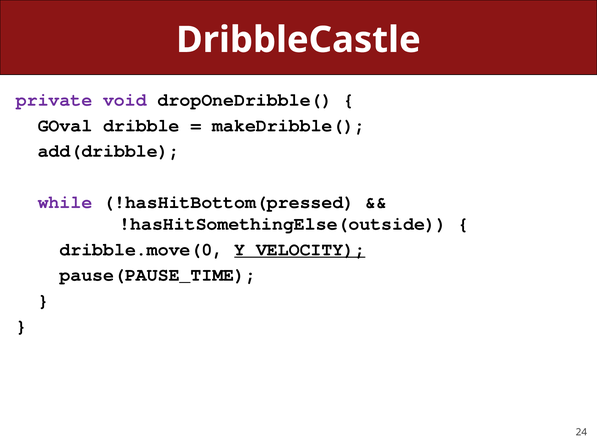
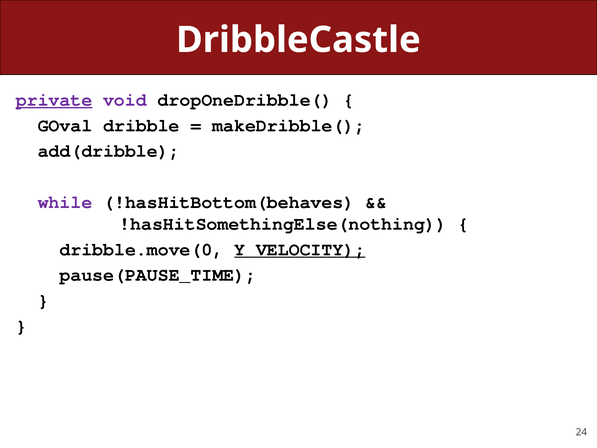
private underline: none -> present
!hasHitBottom(pressed: !hasHitBottom(pressed -> !hasHitBottom(behaves
!hasHitSomethingElse(outside: !hasHitSomethingElse(outside -> !hasHitSomethingElse(nothing
